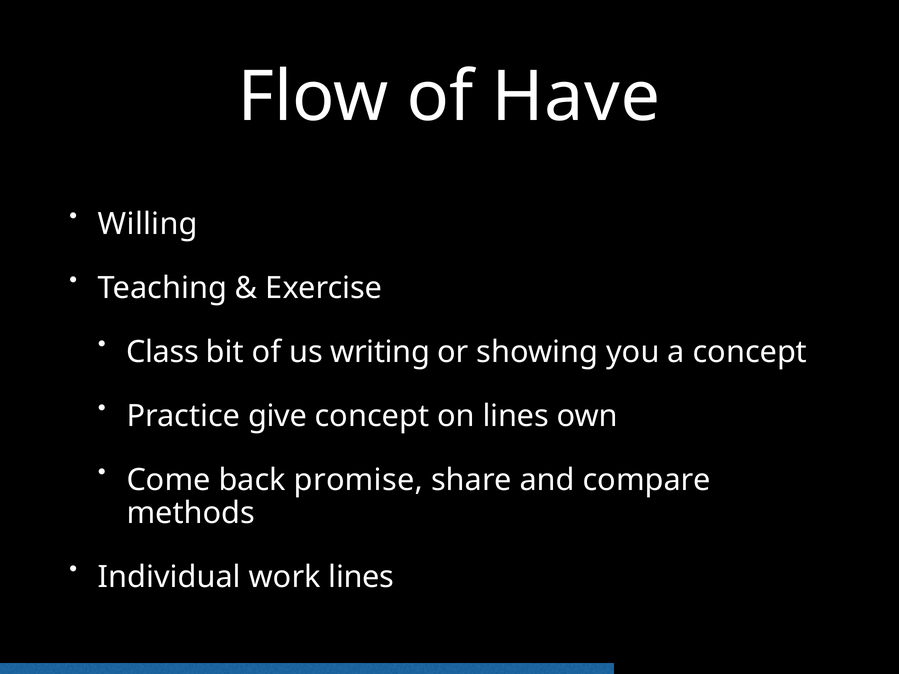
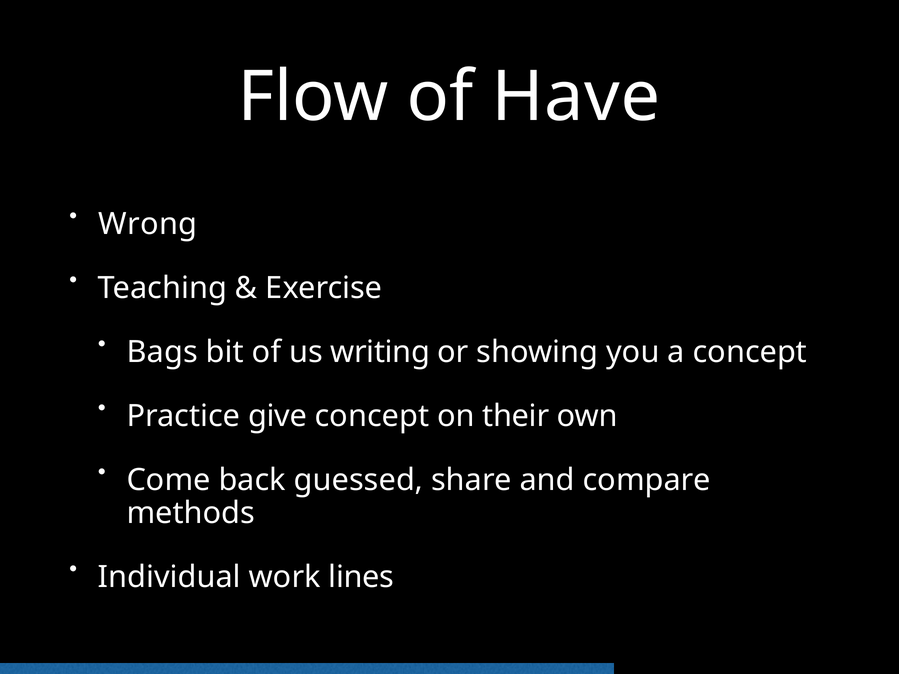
Willing: Willing -> Wrong
Class: Class -> Bags
on lines: lines -> their
promise: promise -> guessed
